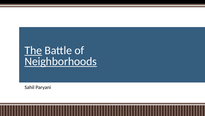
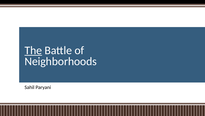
Neighborhoods underline: present -> none
